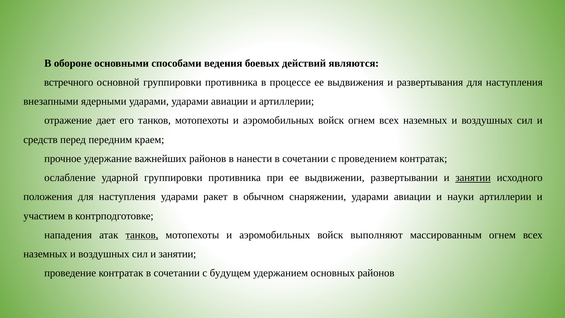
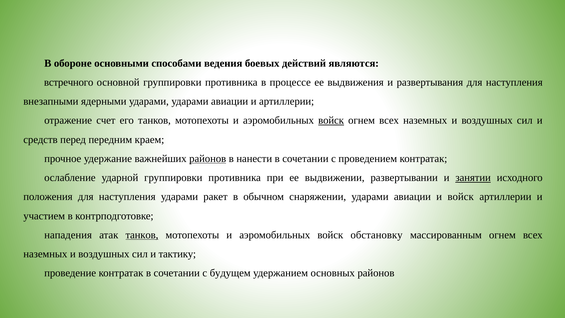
дает: дает -> счет
войск at (331, 120) underline: none -> present
районов at (208, 159) underline: none -> present
и науки: науки -> войск
выполняют: выполняют -> обстановку
сил и занятии: занятии -> тактику
